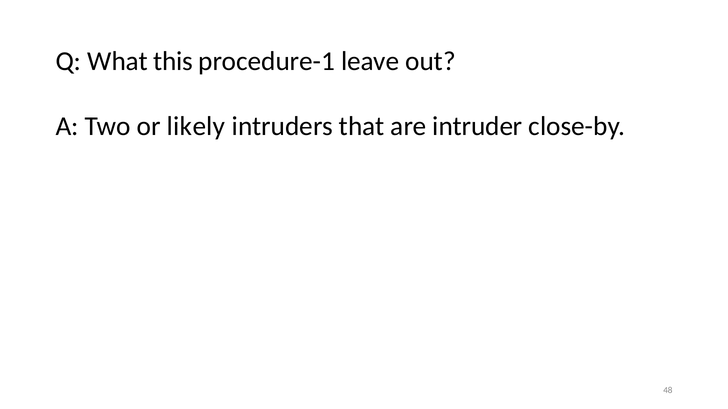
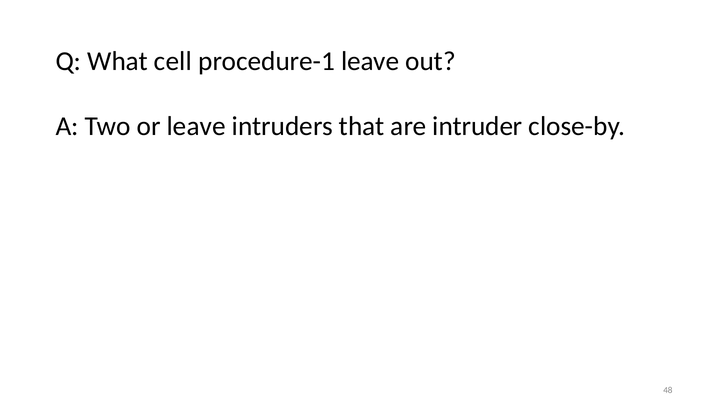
this: this -> cell
or likely: likely -> leave
